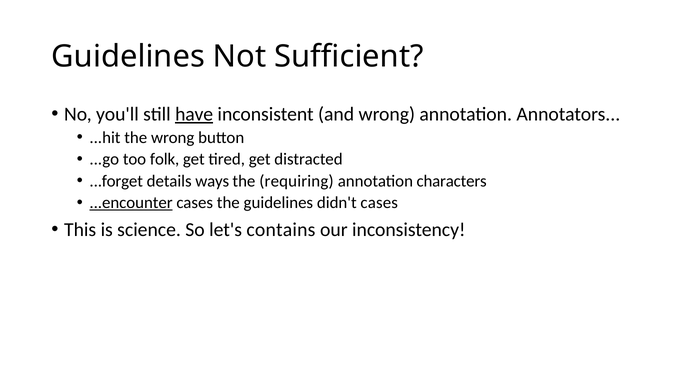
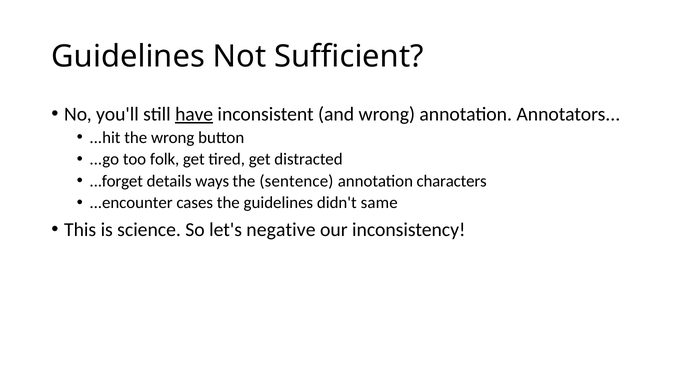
requiring: requiring -> sentence
...encounter underline: present -> none
didn't cases: cases -> same
contains: contains -> negative
